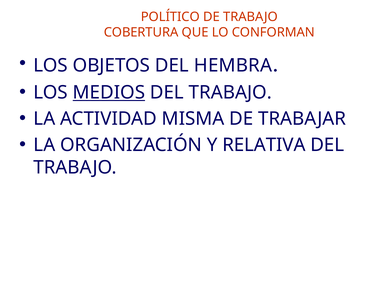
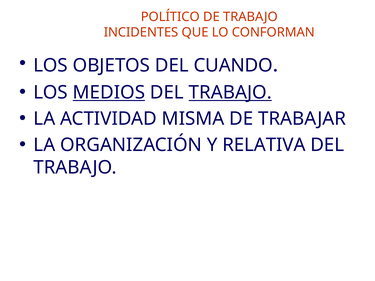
COBERTURA: COBERTURA -> INCIDENTES
HEMBRA: HEMBRA -> CUANDO
TRABAJO at (230, 93) underline: none -> present
